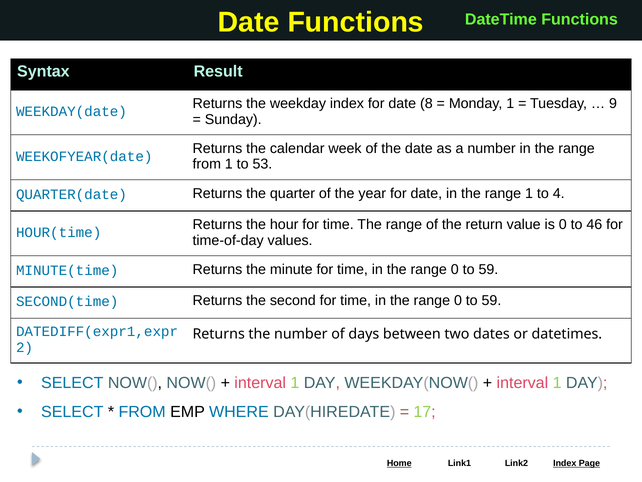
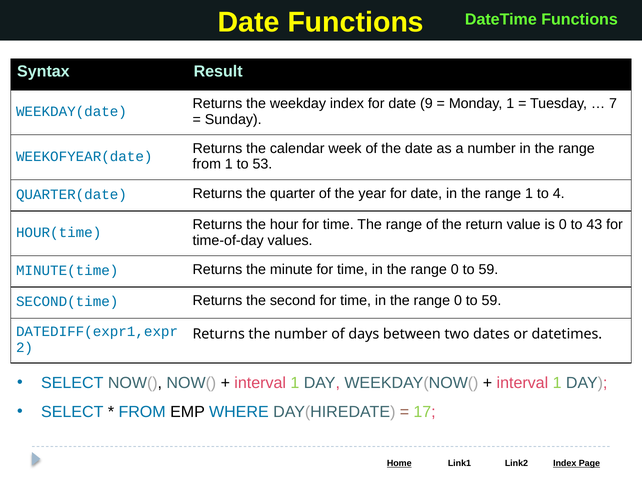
8: 8 -> 9
9: 9 -> 7
46: 46 -> 43
